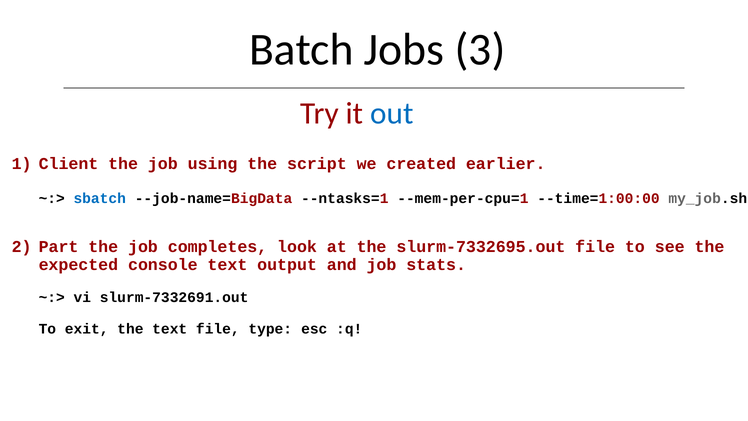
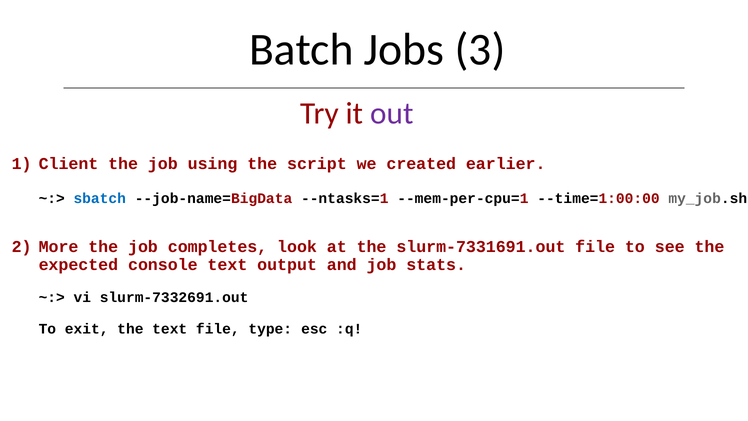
out colour: blue -> purple
Part: Part -> More
slurm-7332695.out: slurm-7332695.out -> slurm-7331691.out
